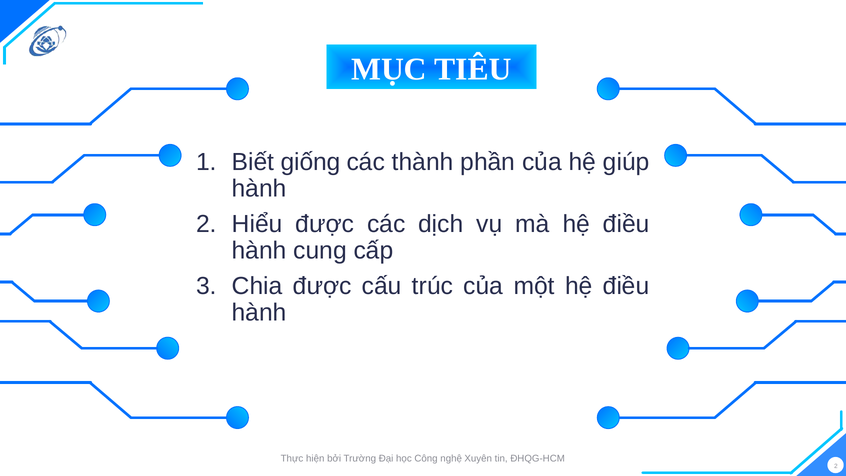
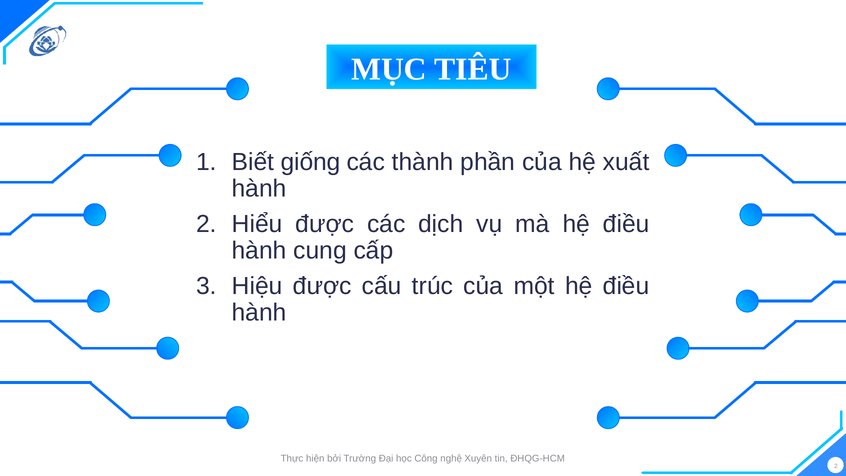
giúp: giúp -> xuất
Chia: Chia -> Hiệu
